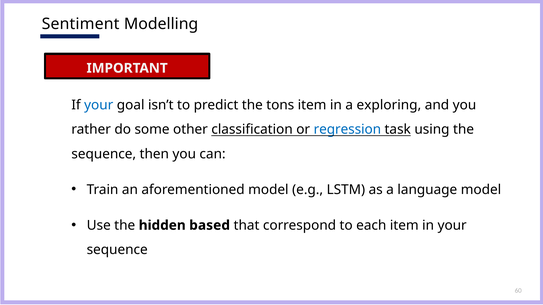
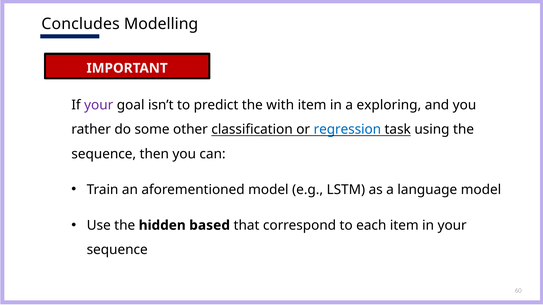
Sentiment: Sentiment -> Concludes
your at (99, 105) colour: blue -> purple
tons: tons -> with
